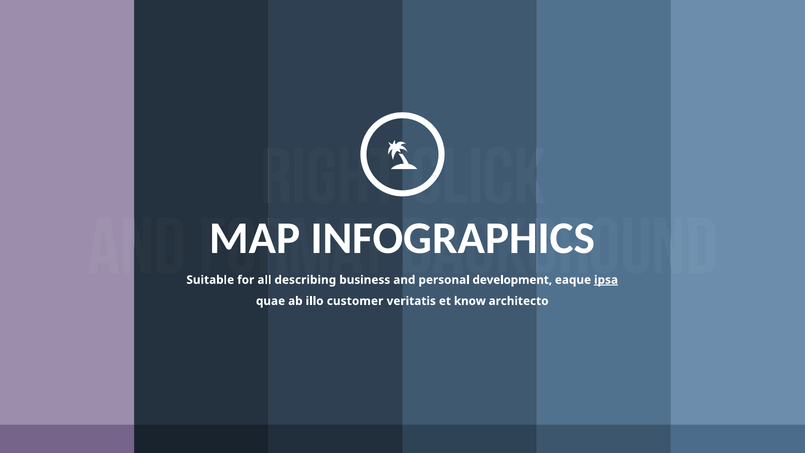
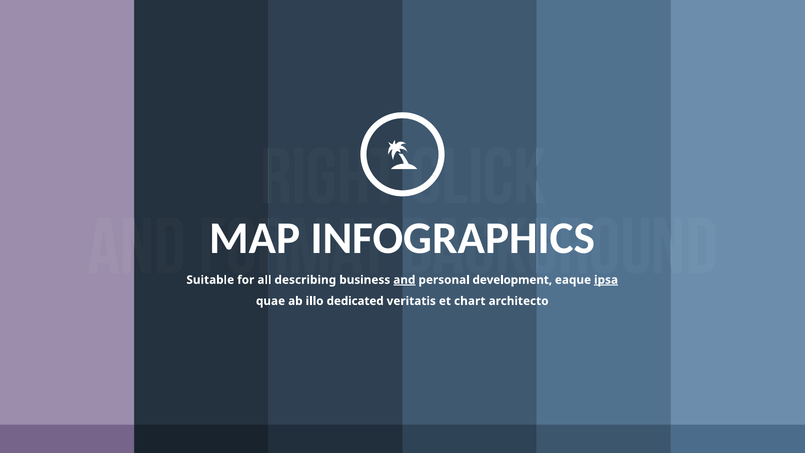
and underline: none -> present
customer: customer -> dedicated
know: know -> chart
